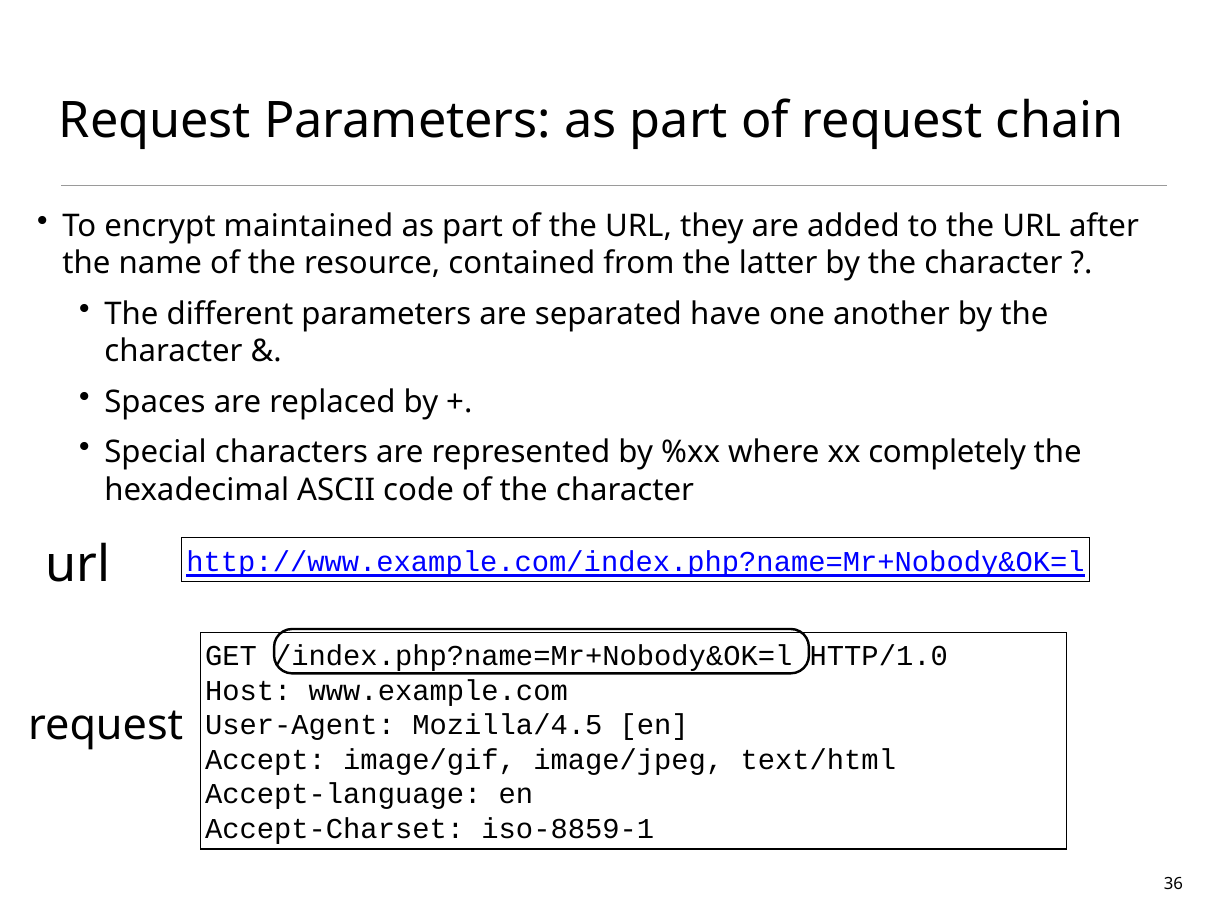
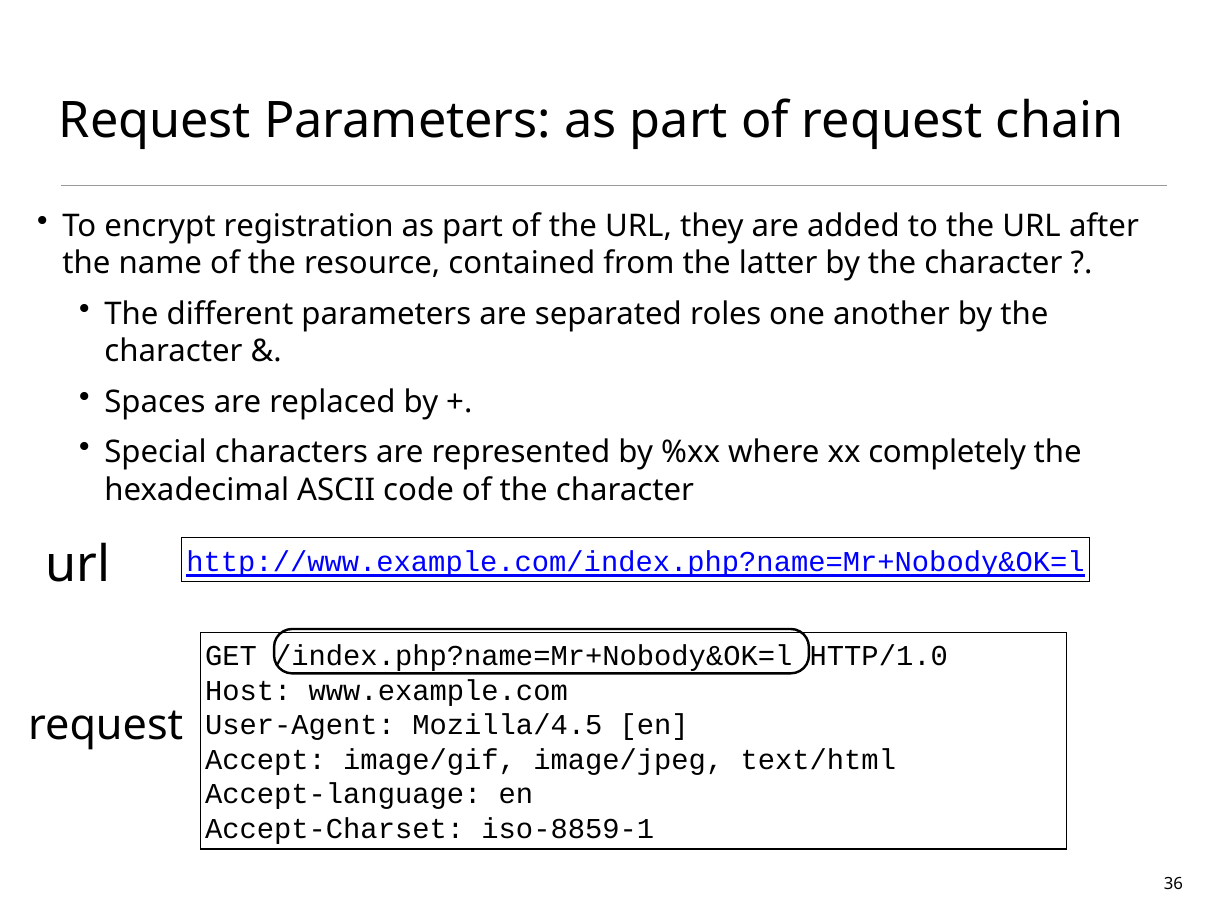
maintained: maintained -> registration
have: have -> roles
